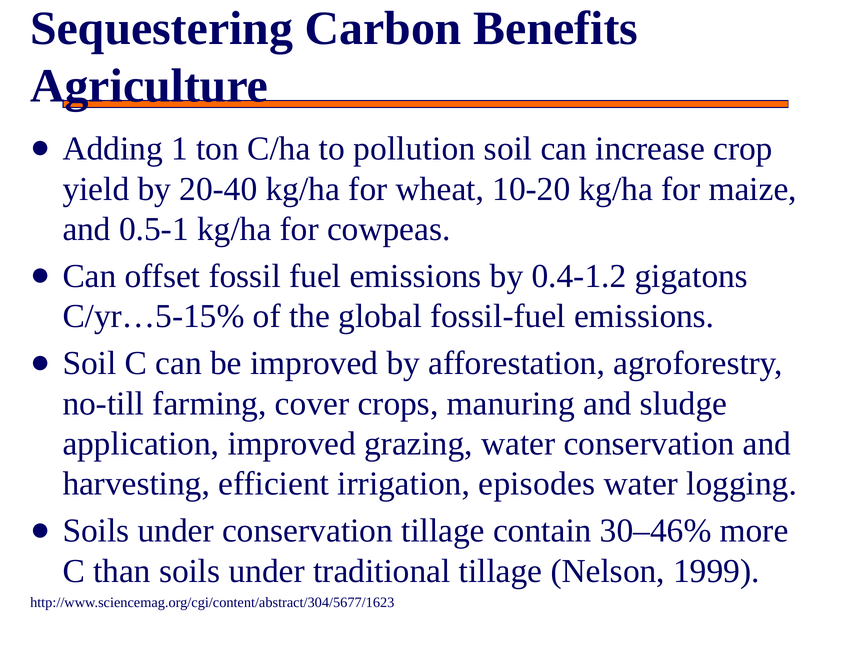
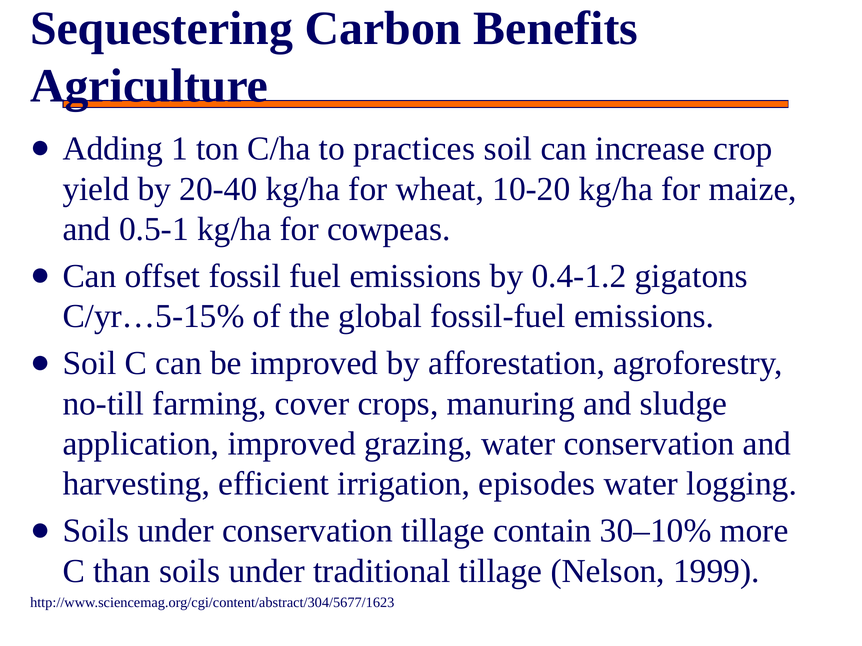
pollution: pollution -> practices
30–46%: 30–46% -> 30–10%
